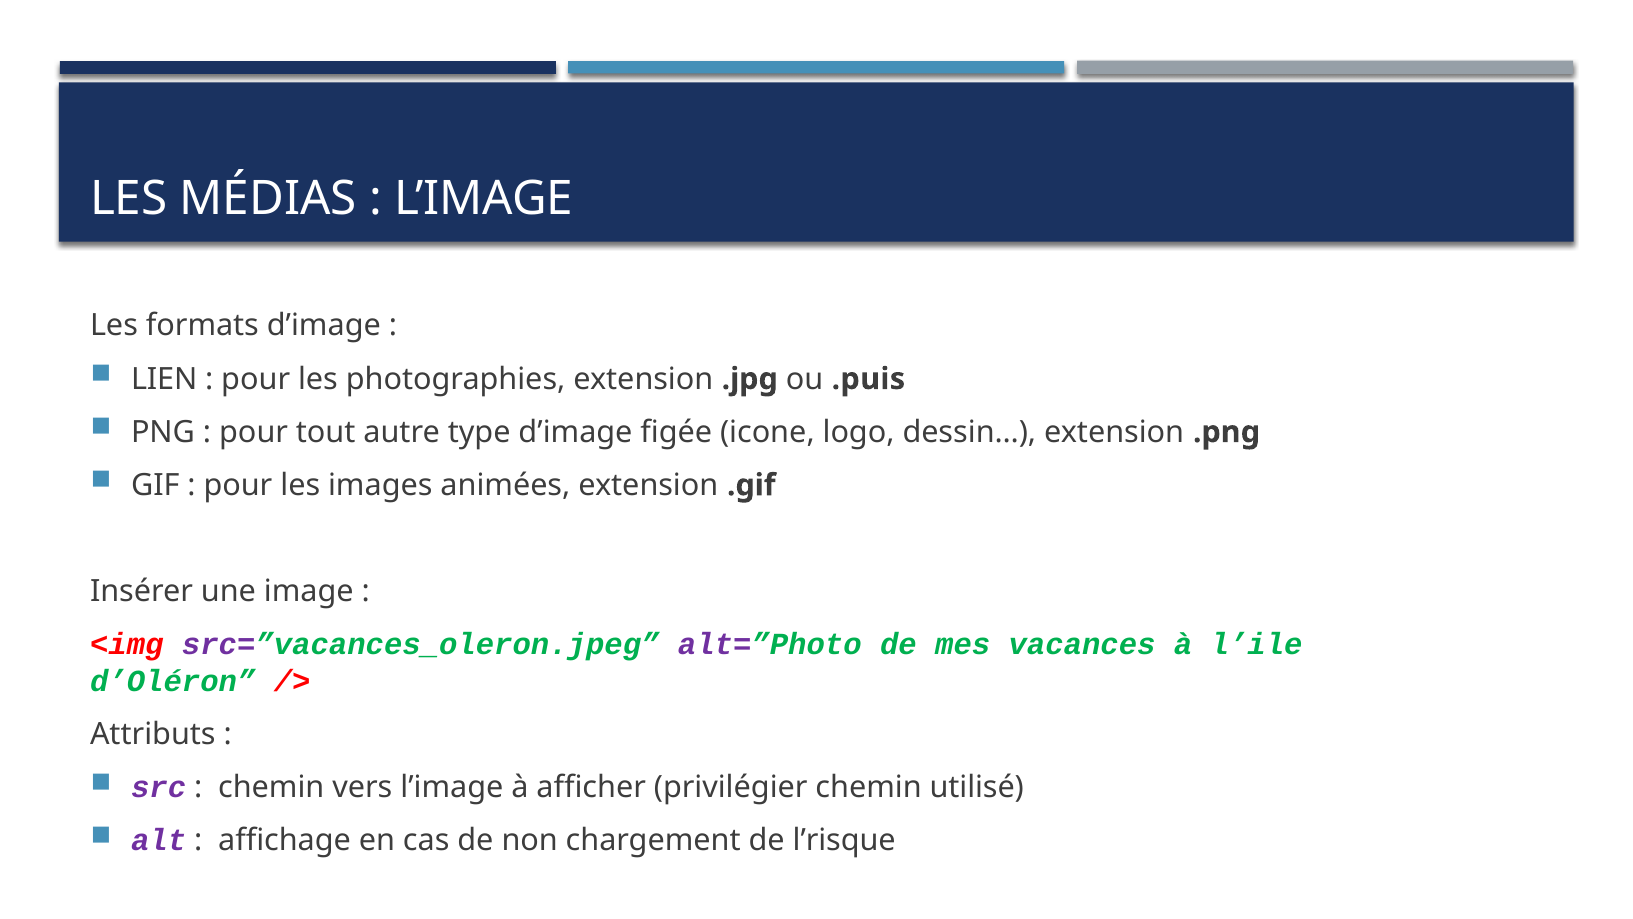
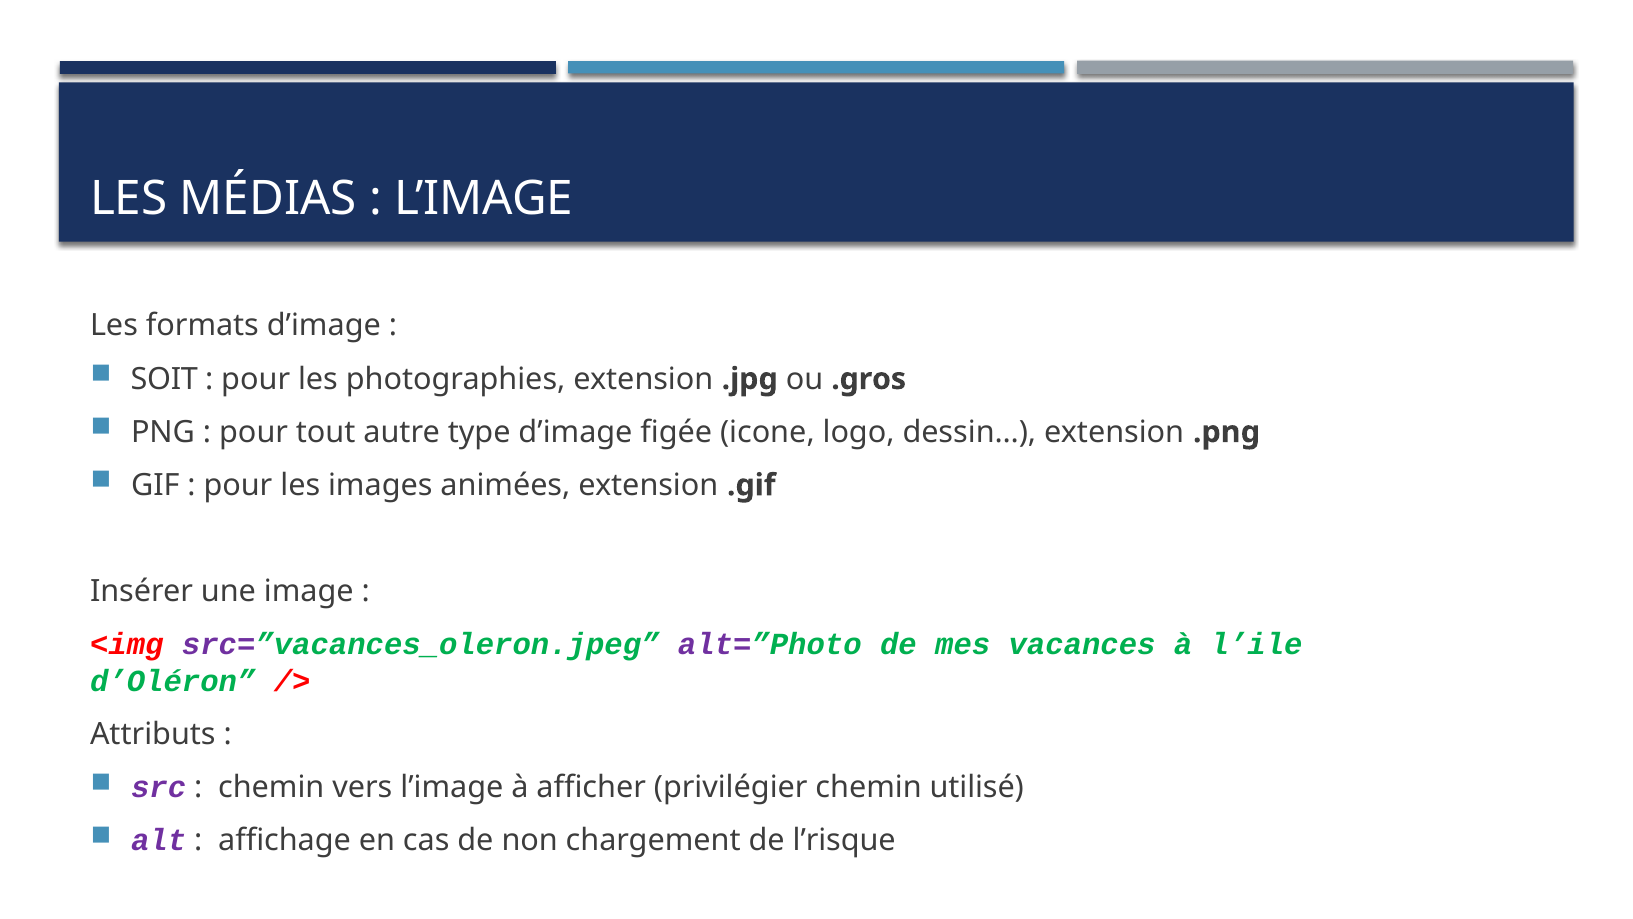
LIEN: LIEN -> SOIT
.puis: .puis -> .gros
